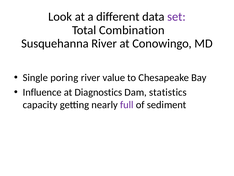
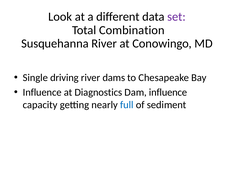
poring: poring -> driving
value: value -> dams
Dam statistics: statistics -> influence
full colour: purple -> blue
